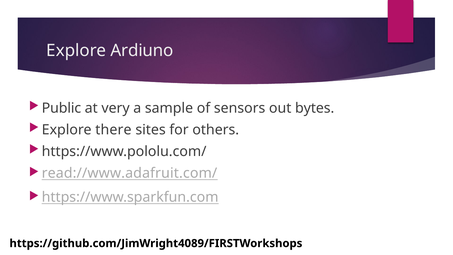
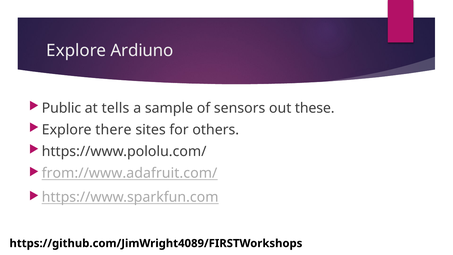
very: very -> tells
bytes: bytes -> these
read://www.adafruit.com/: read://www.adafruit.com/ -> from://www.adafruit.com/
